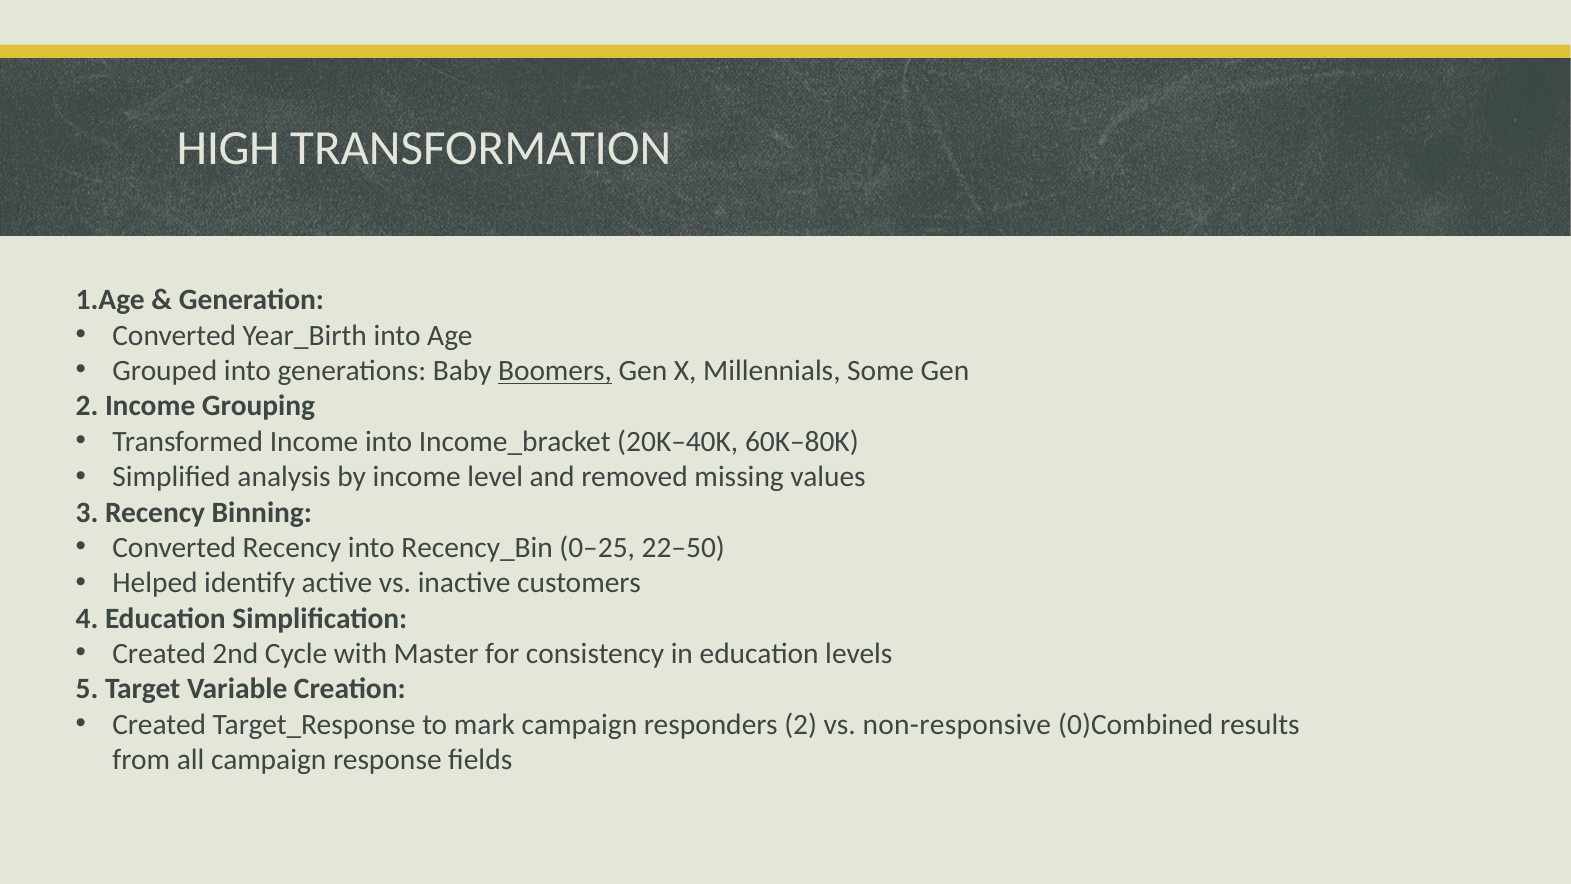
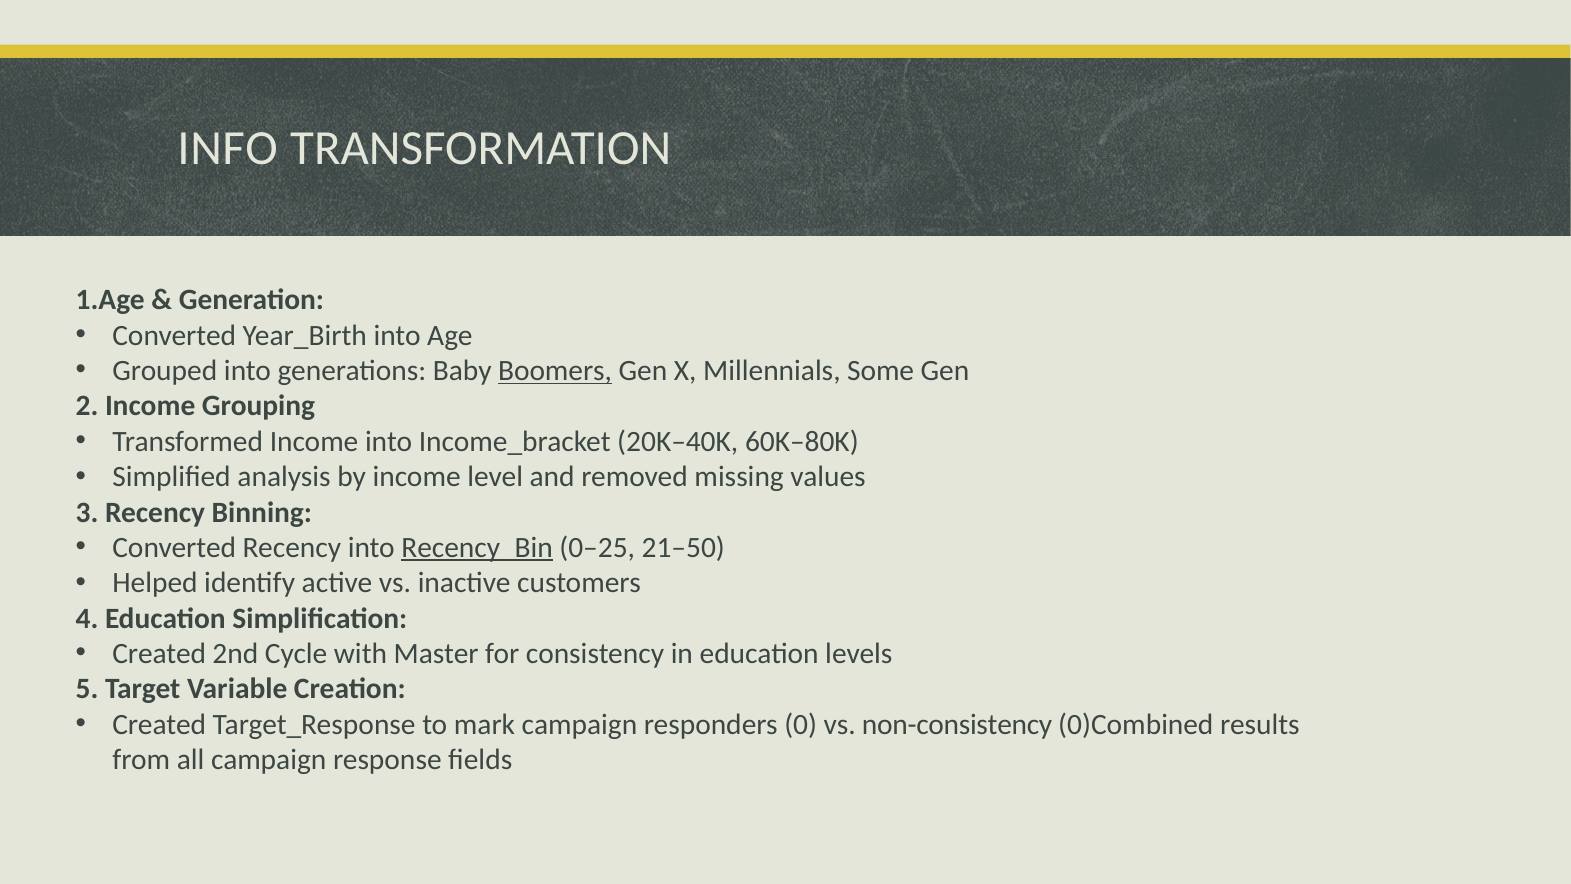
HIGH: HIGH -> INFO
Recency_Bin underline: none -> present
22–50: 22–50 -> 21–50
responders 2: 2 -> 0
non-responsive: non-responsive -> non-consistency
